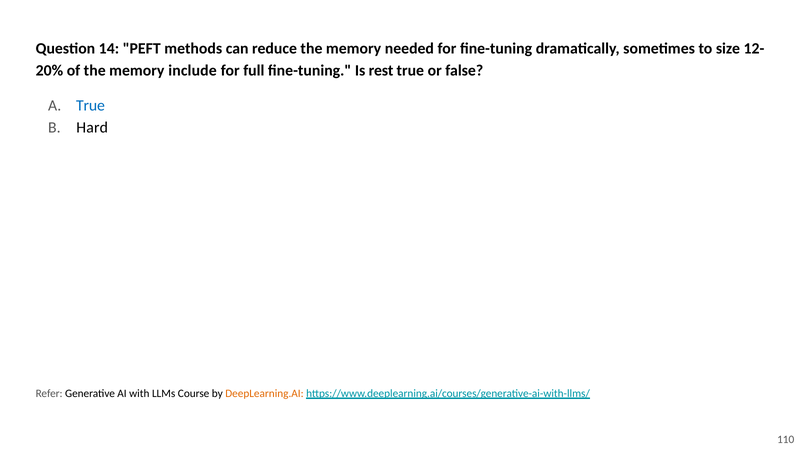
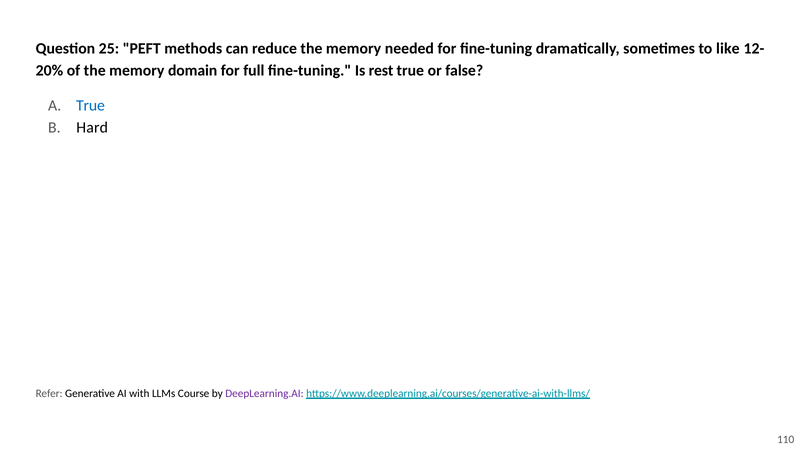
14: 14 -> 25
size: size -> like
include: include -> domain
DeepLearning.AI colour: orange -> purple
